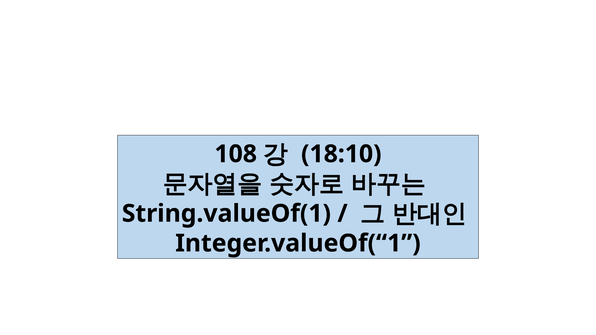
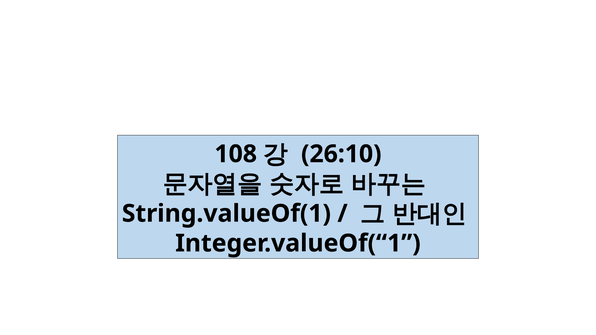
18:10: 18:10 -> 26:10
